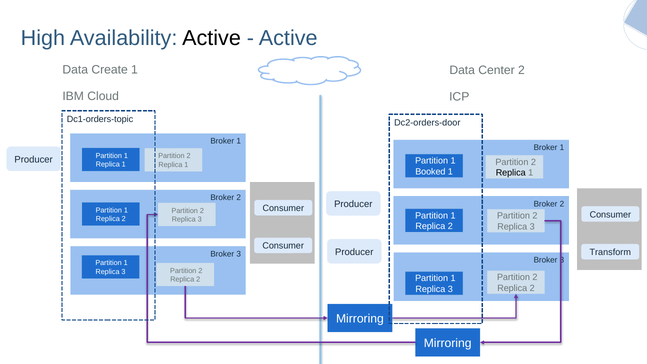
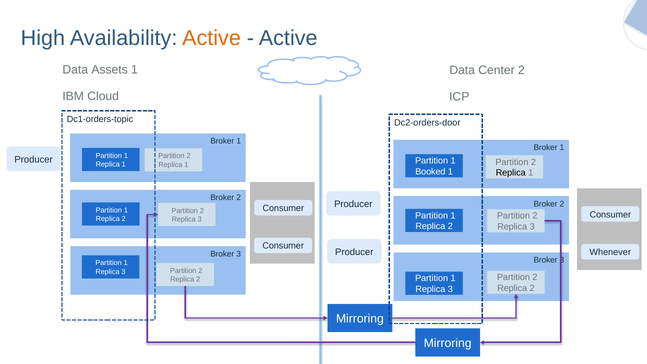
Active at (212, 38) colour: black -> orange
Create: Create -> Assets
Transform: Transform -> Whenever
